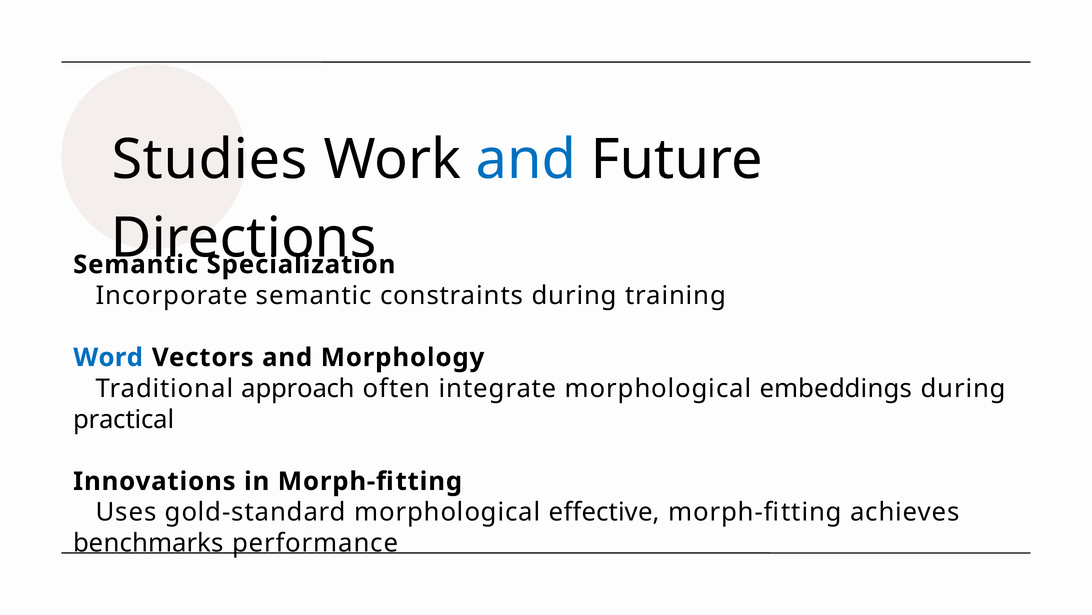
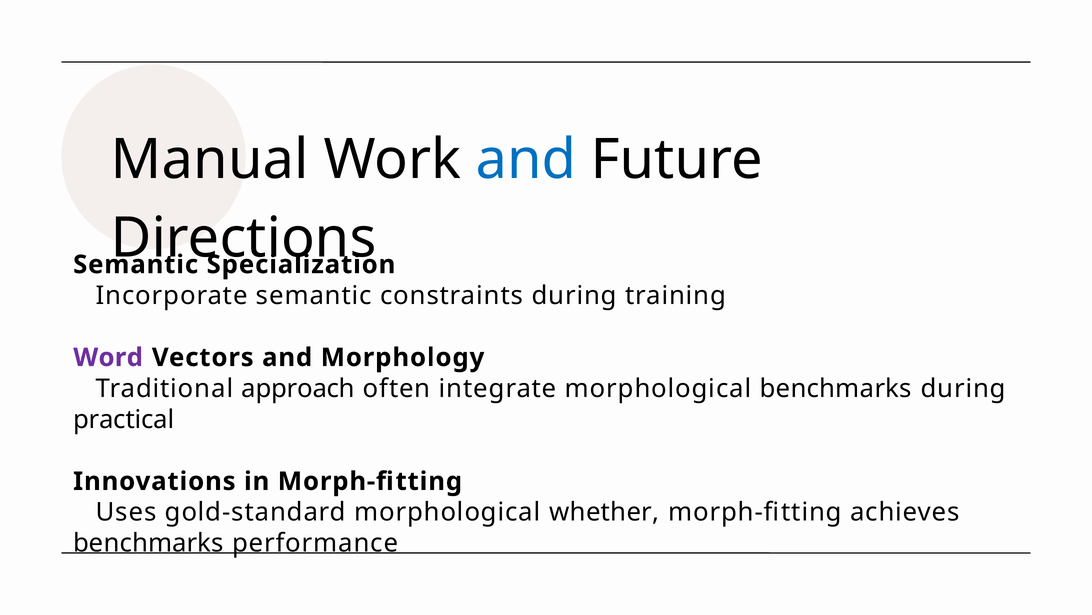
Studies: Studies -> Manual
Word colour: blue -> purple
morphological embeddings: embeddings -> benchmarks
effective: effective -> whether
